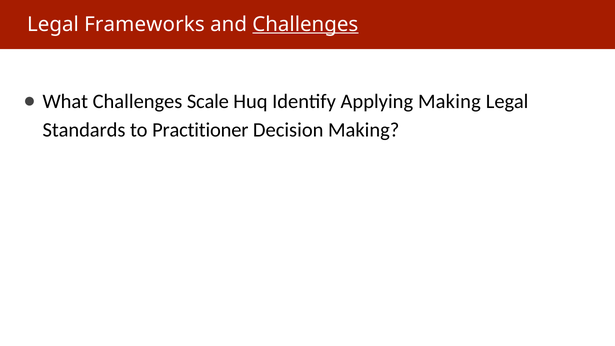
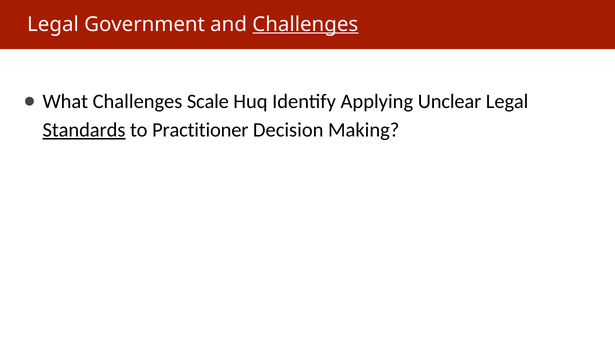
Frameworks: Frameworks -> Government
Applying Making: Making -> Unclear
Standards underline: none -> present
